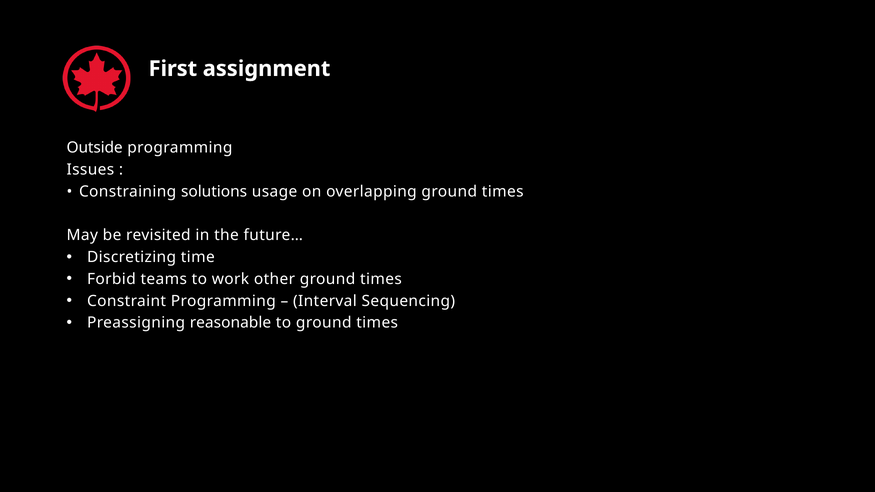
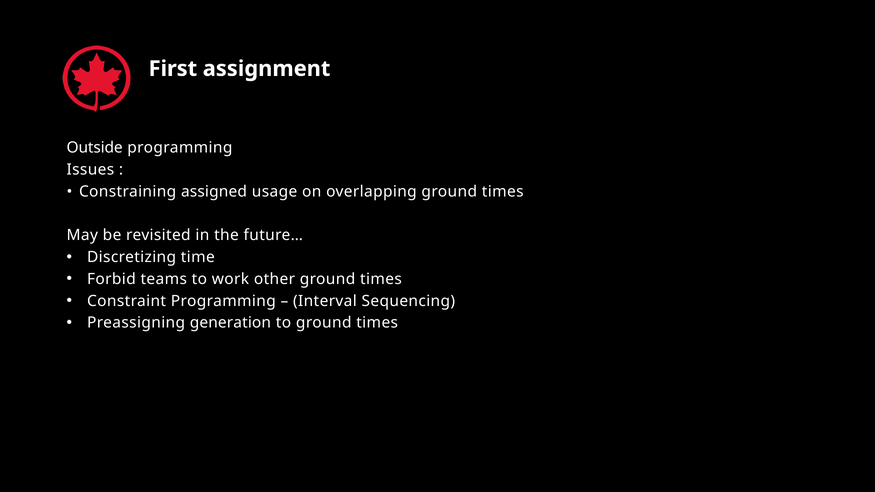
solutions: solutions -> assigned
reasonable: reasonable -> generation
